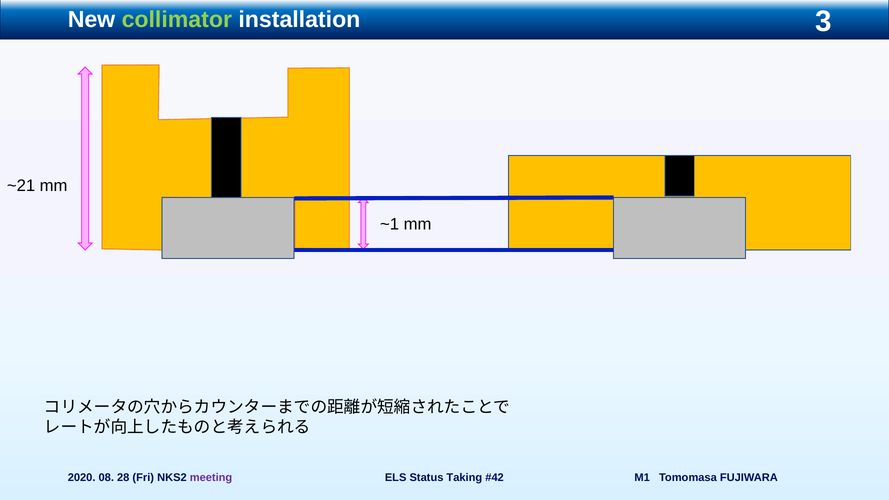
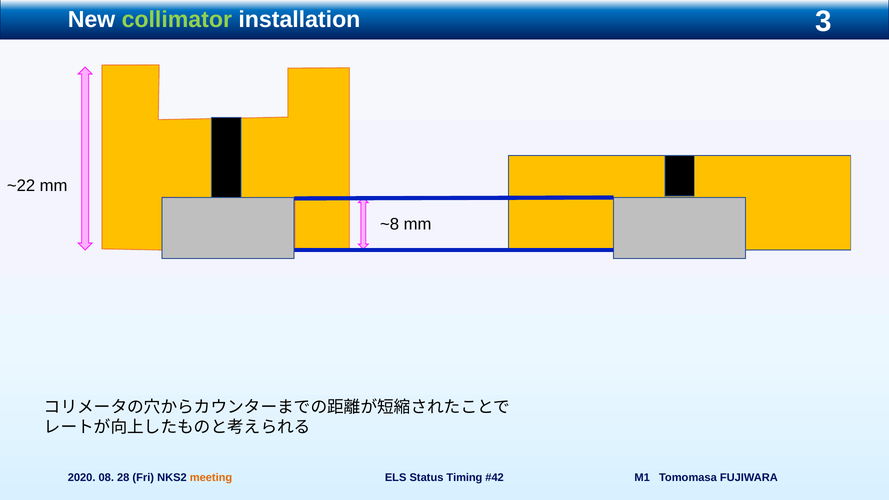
~21: ~21 -> ~22
~1: ~1 -> ~8
meeting colour: purple -> orange
Taking: Taking -> Timing
